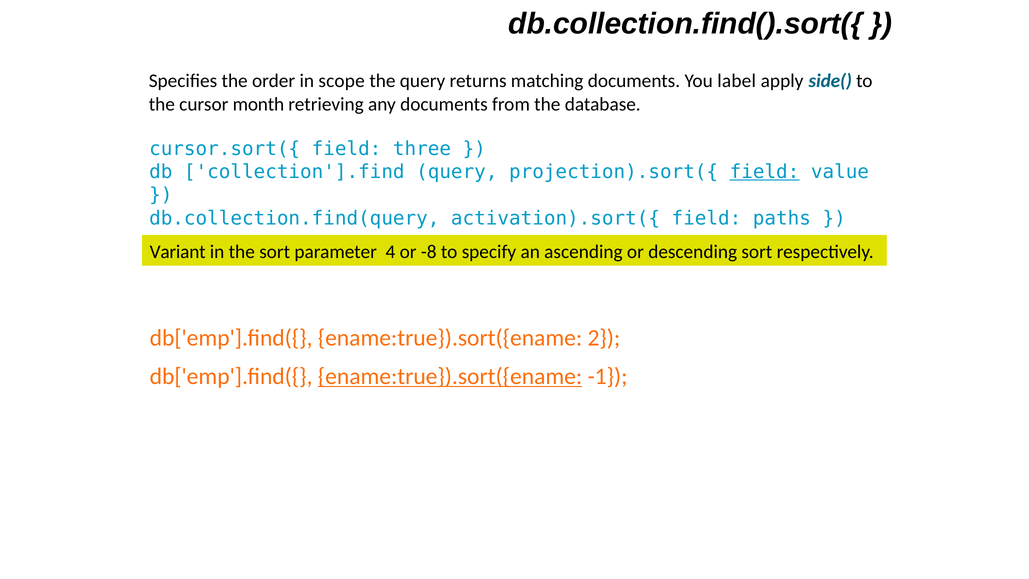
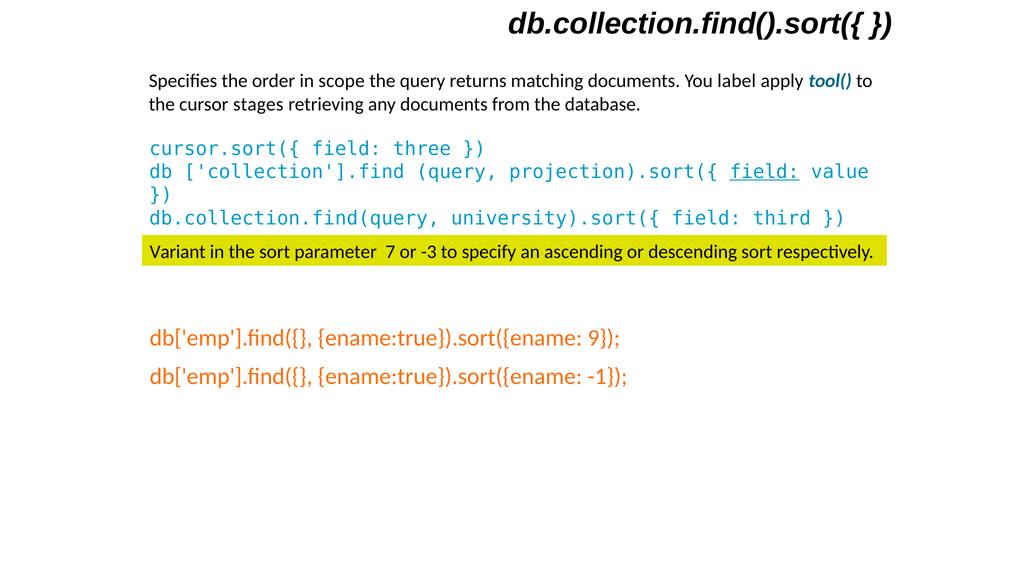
side(: side( -> tool(
month: month -> stages
activation).sort({: activation).sort({ -> university).sort({
paths: paths -> third
4: 4 -> 7
-8: -8 -> -3
2: 2 -> 9
ename:true}).sort({ename at (450, 376) underline: present -> none
